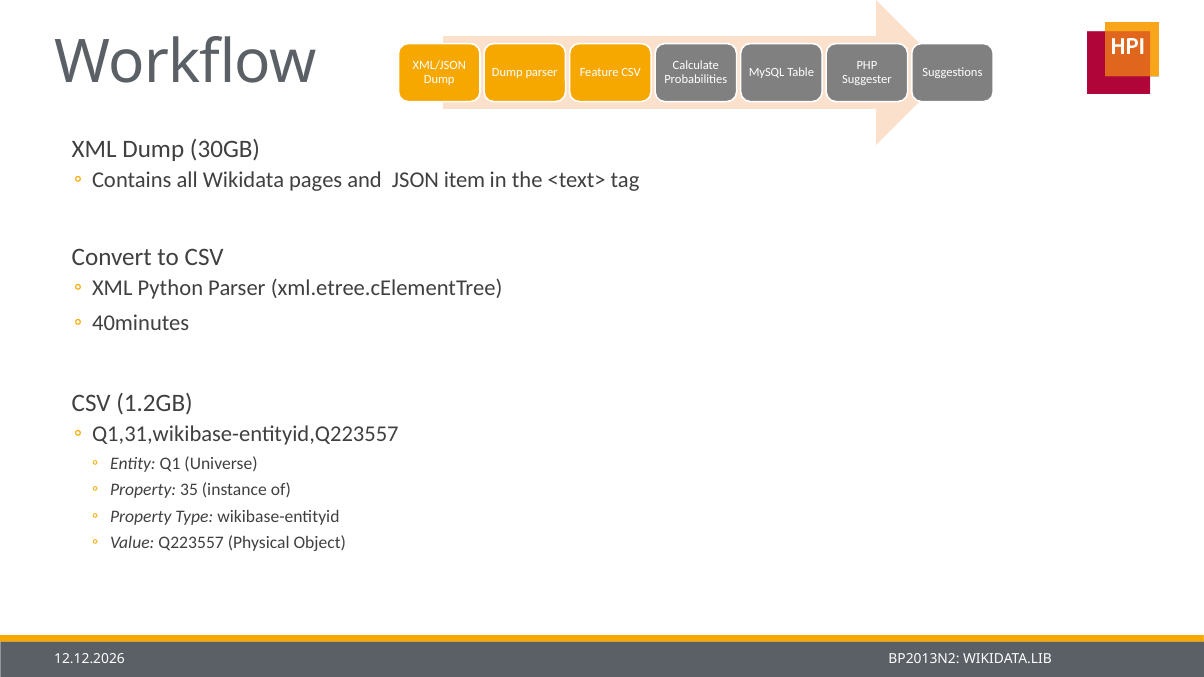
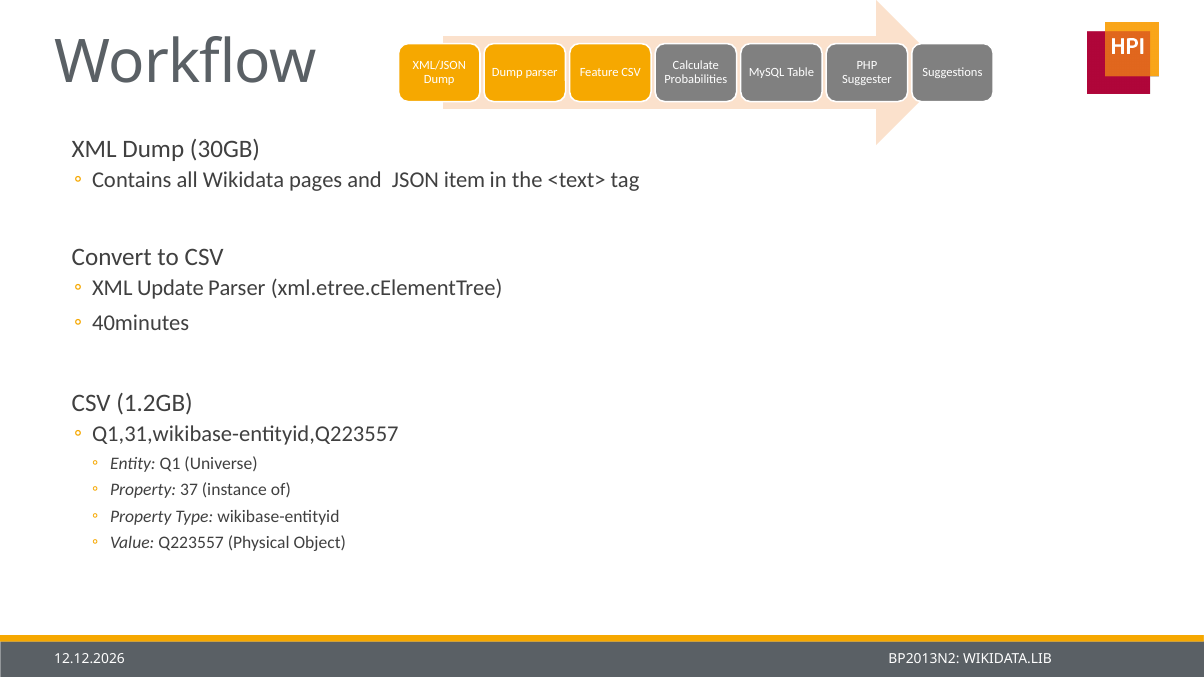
Python: Python -> Update
35: 35 -> 37
